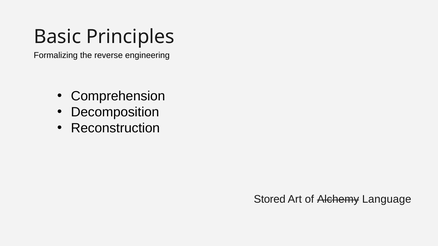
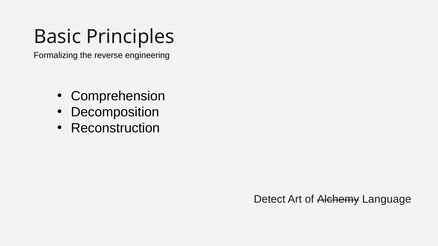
Stored: Stored -> Detect
